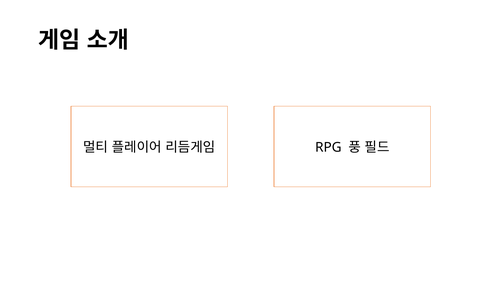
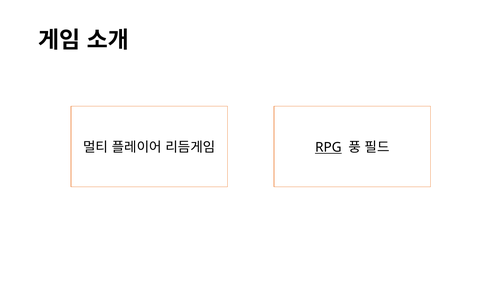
RPG underline: none -> present
